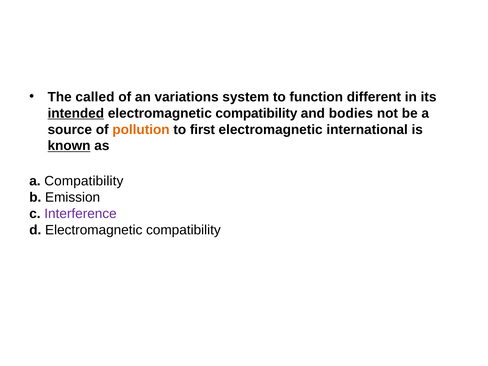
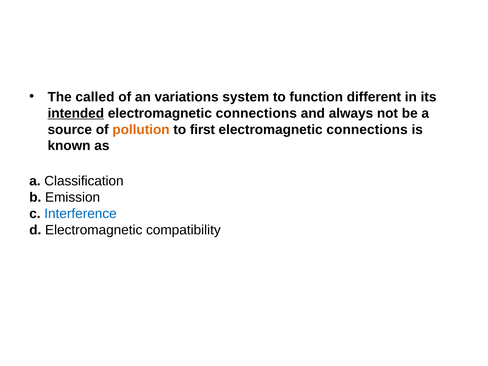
compatibility at (256, 113): compatibility -> connections
bodies: bodies -> always
international at (367, 130): international -> connections
known underline: present -> none
a Compatibility: Compatibility -> Classification
Interference colour: purple -> blue
